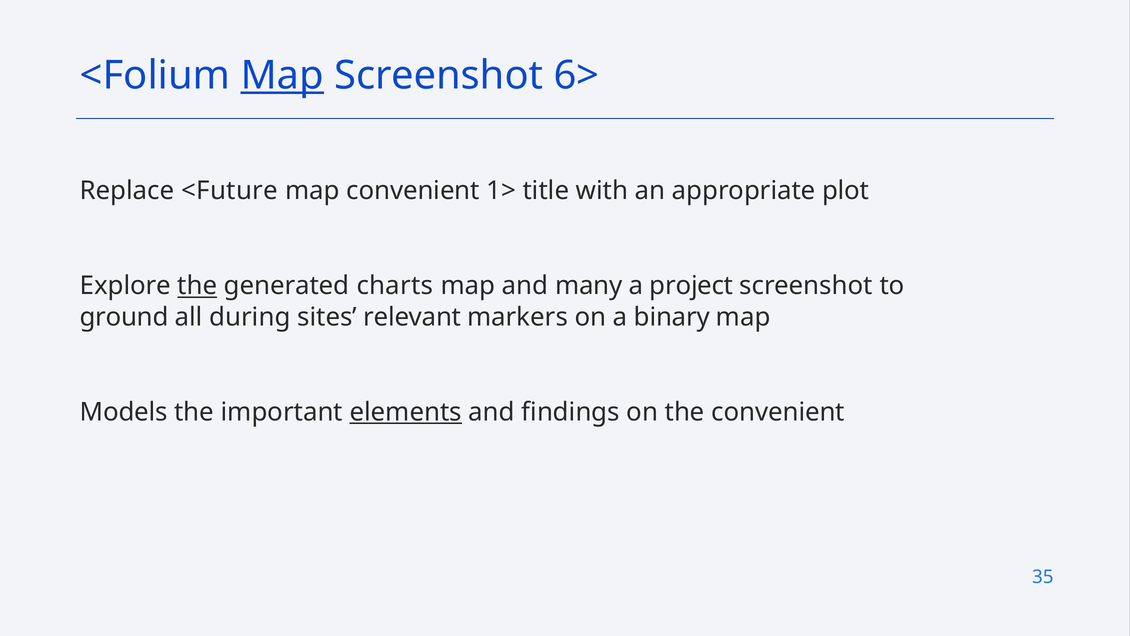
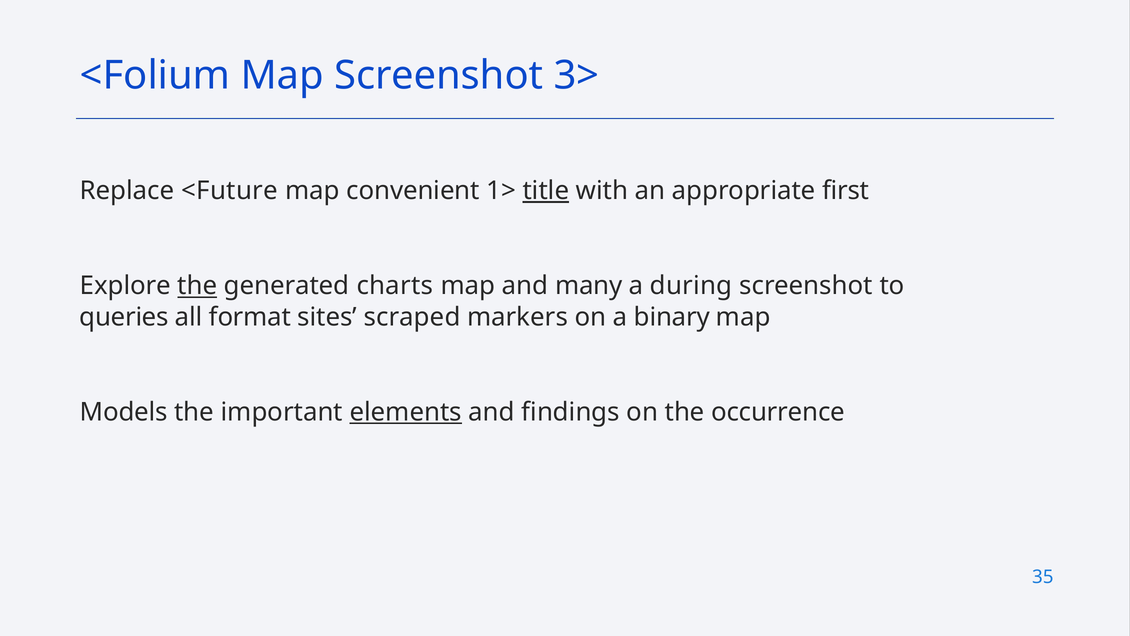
Map at (282, 75) underline: present -> none
6>: 6> -> 3>
title underline: none -> present
plot: plot -> first
project: project -> during
ground: ground -> queries
during: during -> format
relevant: relevant -> scraped
the convenient: convenient -> occurrence
